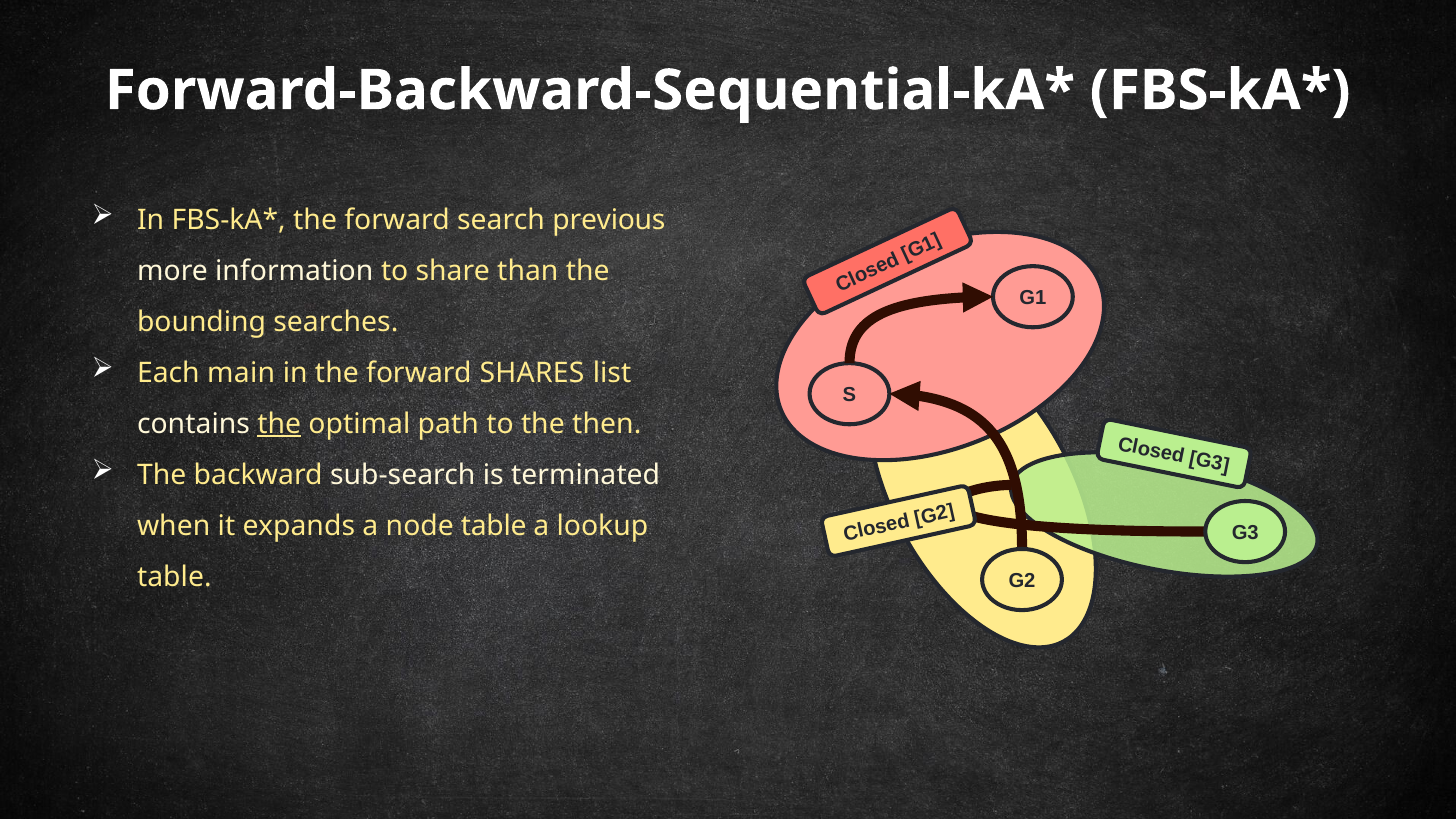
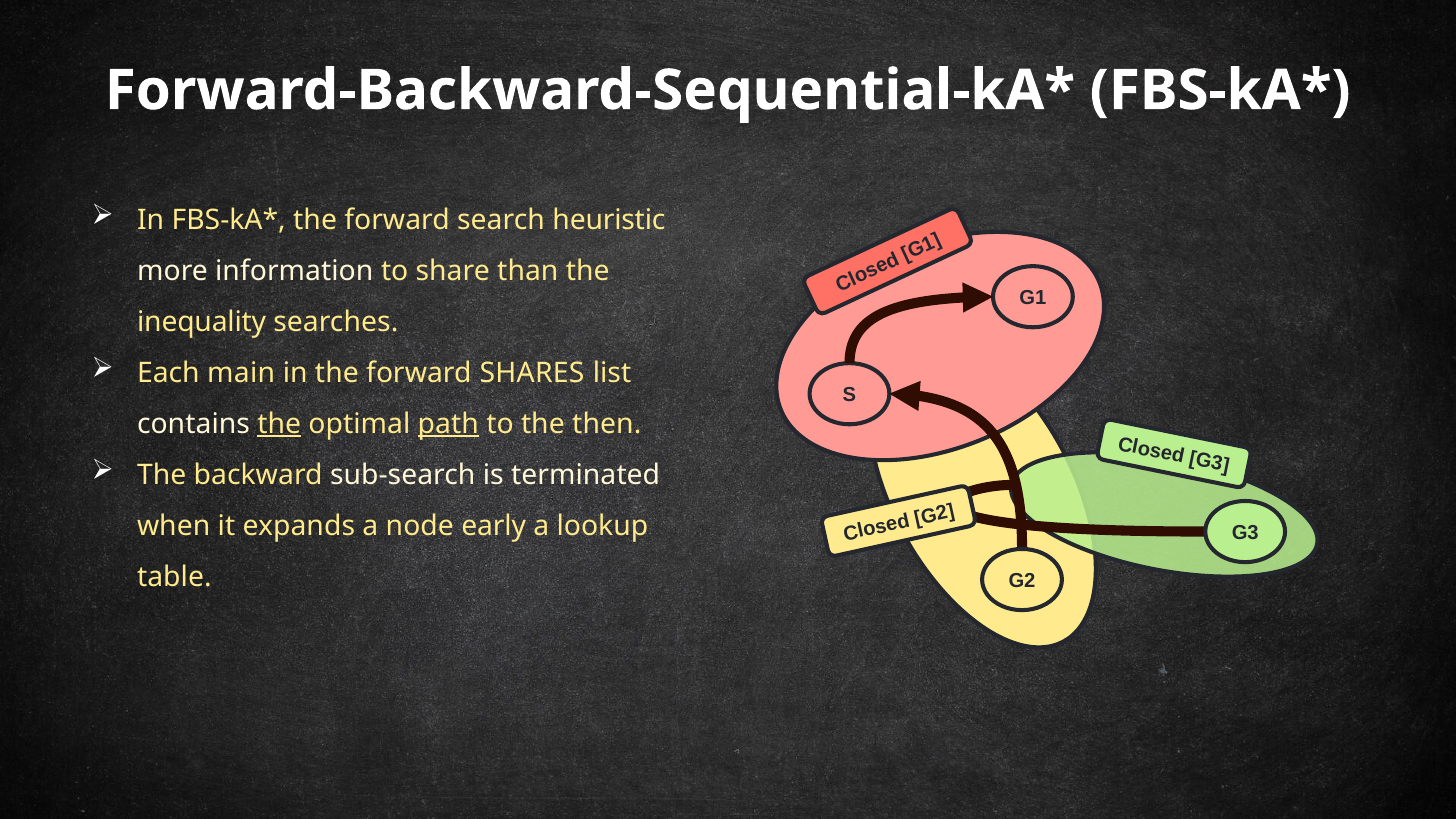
previous: previous -> heuristic
bounding: bounding -> inequality
path underline: none -> present
node table: table -> early
